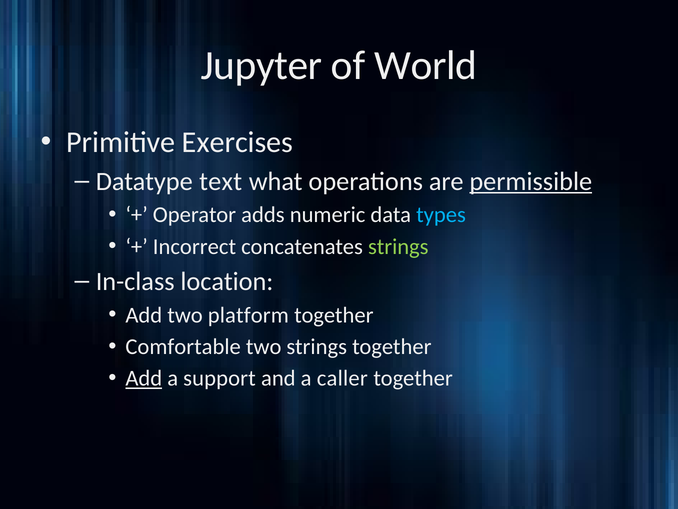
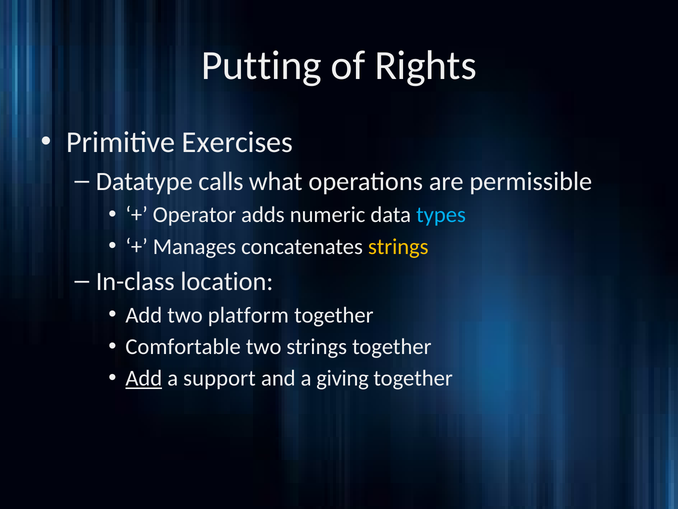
Jupyter: Jupyter -> Putting
World: World -> Rights
text: text -> calls
permissible underline: present -> none
Incorrect: Incorrect -> Manages
strings at (398, 246) colour: light green -> yellow
caller: caller -> giving
